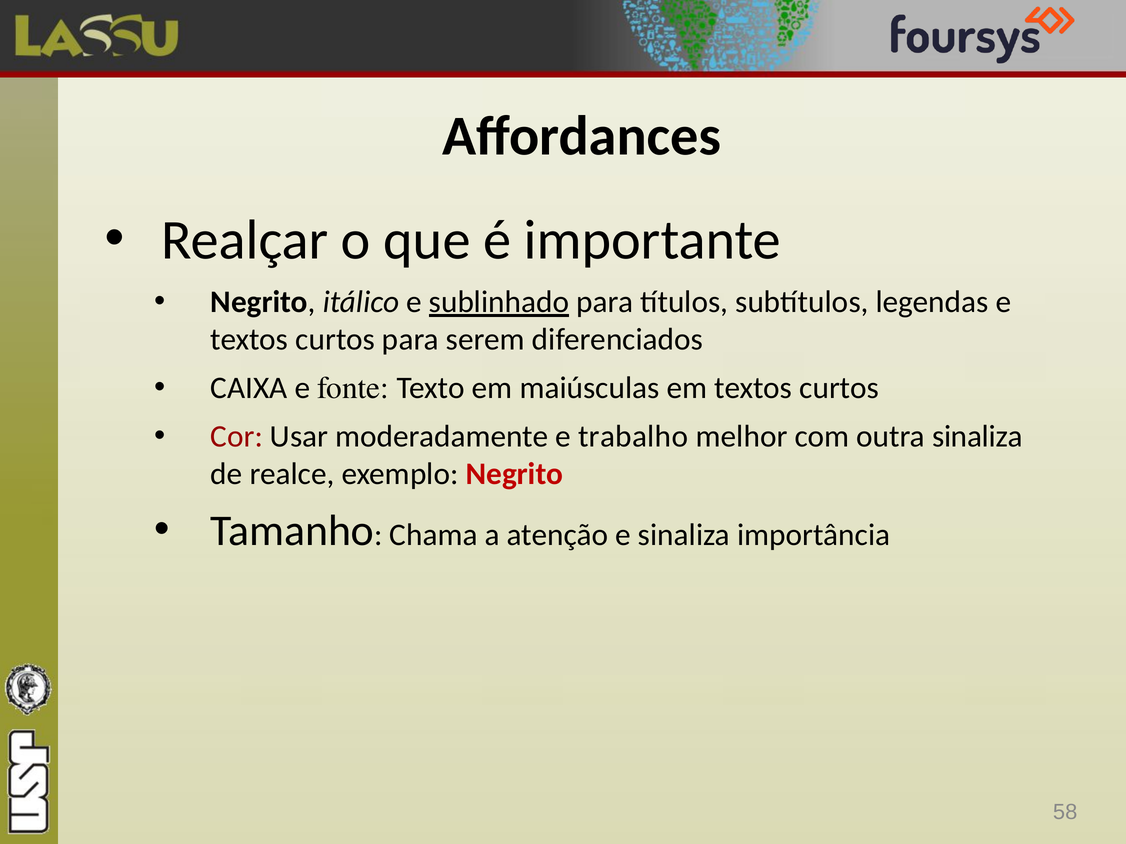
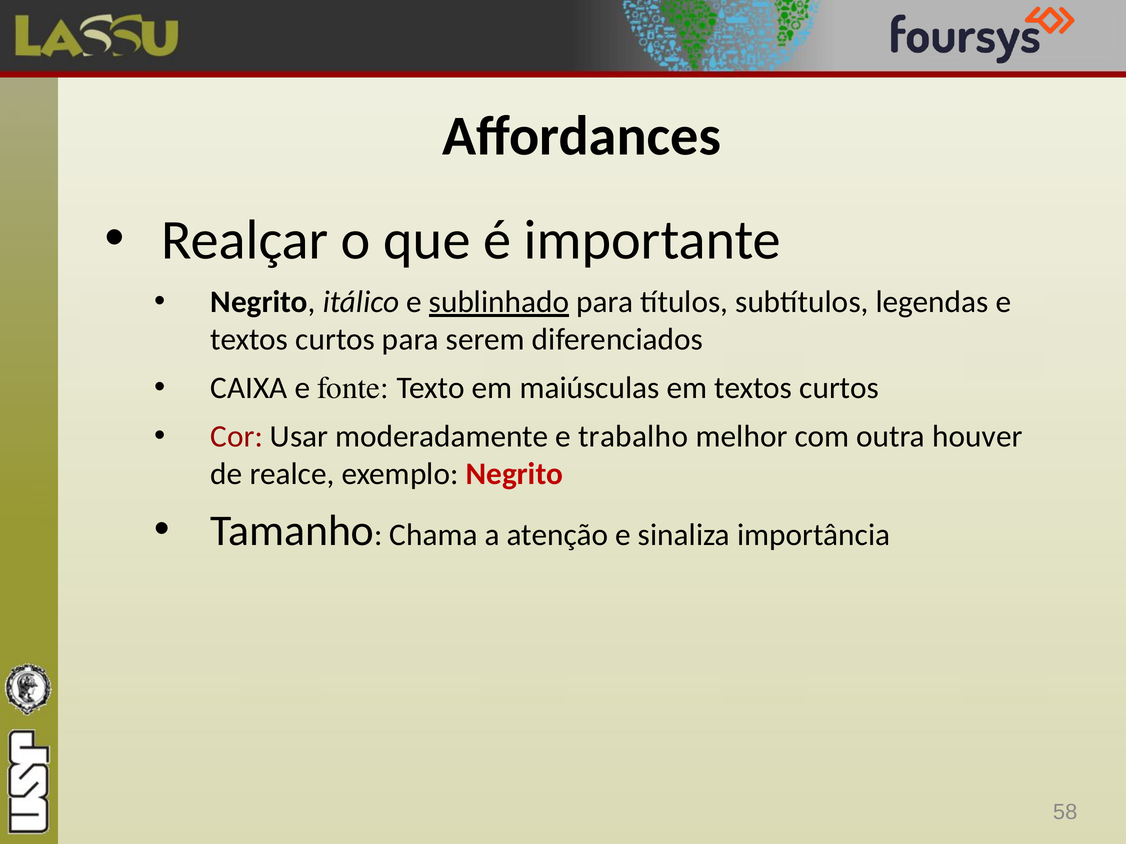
outra sinaliza: sinaliza -> houver
